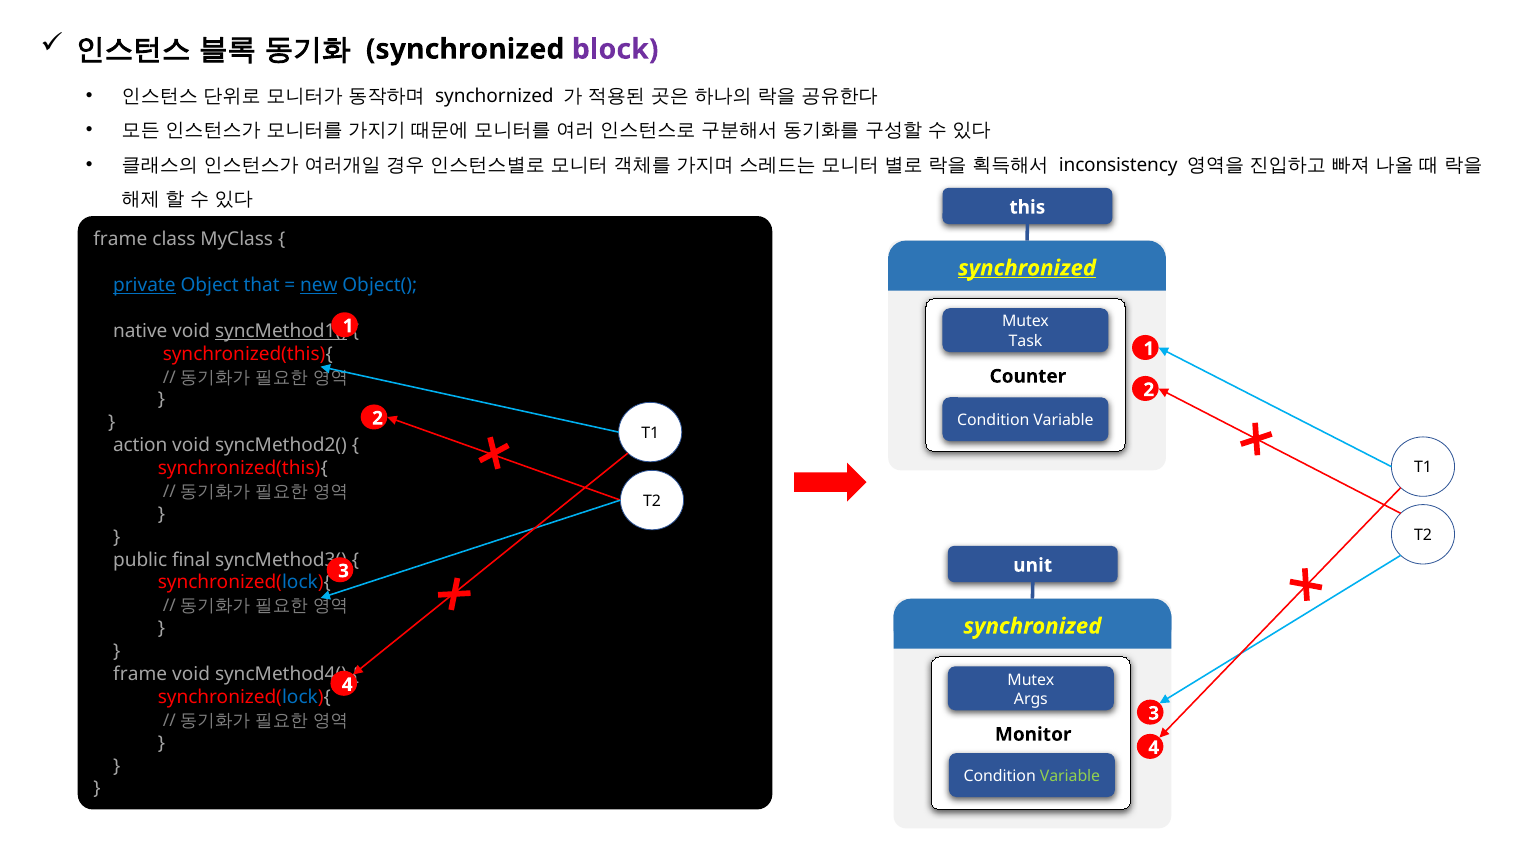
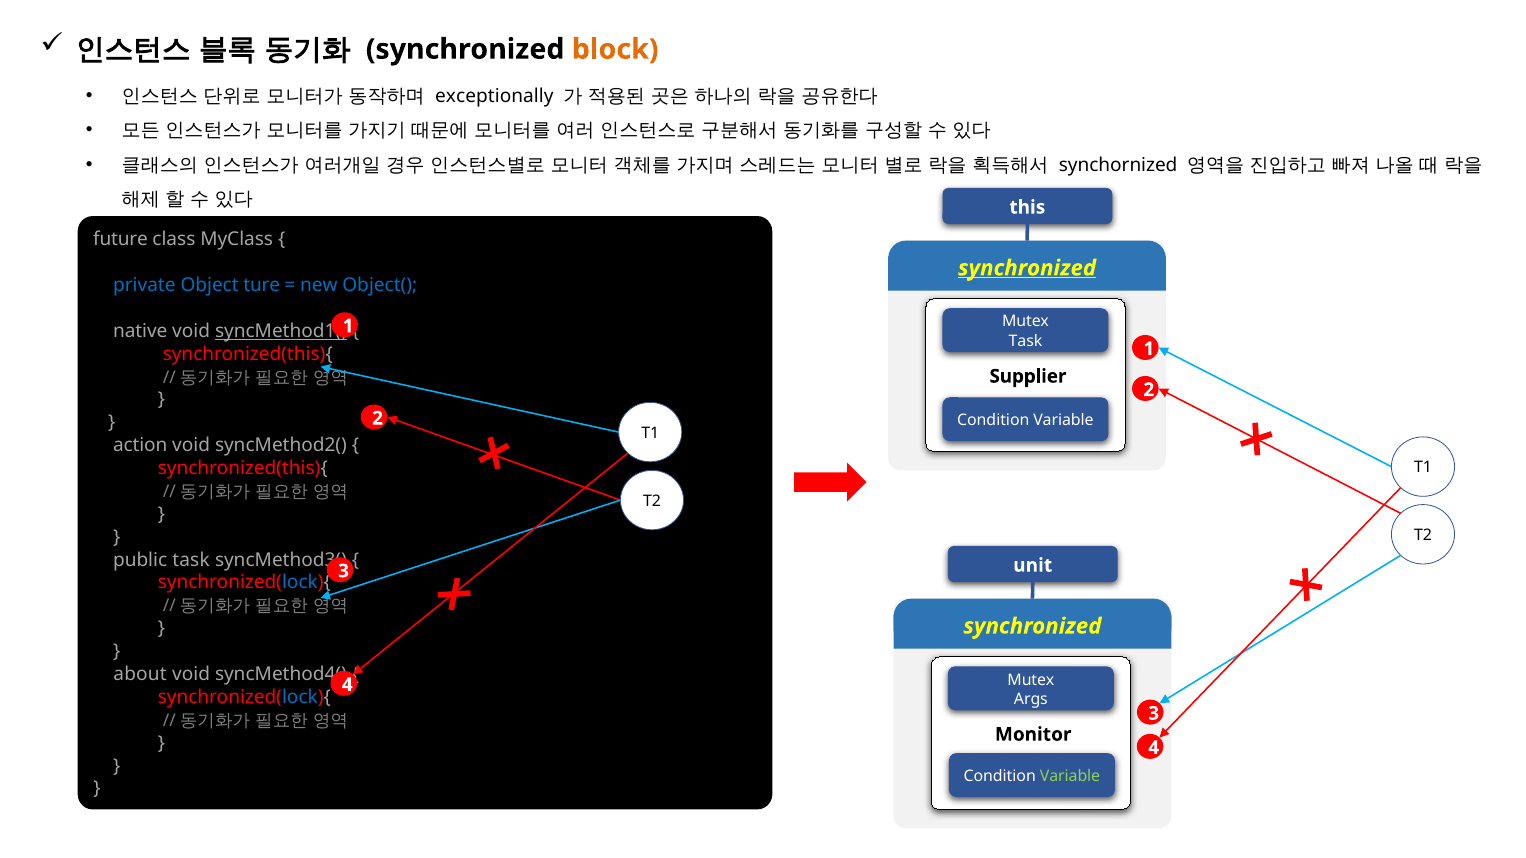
block colour: purple -> orange
synchornized: synchornized -> exceptionally
inconsistency: inconsistency -> synchornized
frame at (120, 240): frame -> future
private underline: present -> none
that: that -> ture
new underline: present -> none
Counter: Counter -> Supplier
public final: final -> task
frame at (140, 675): frame -> about
